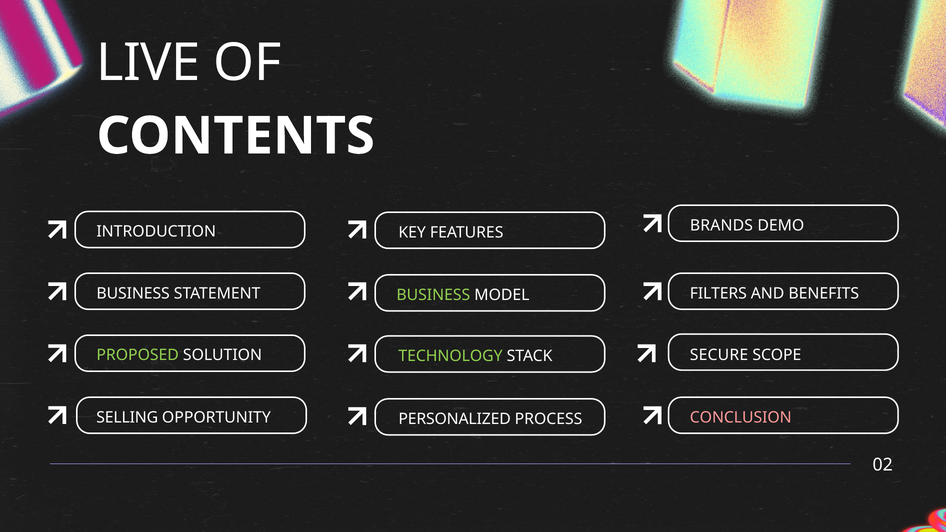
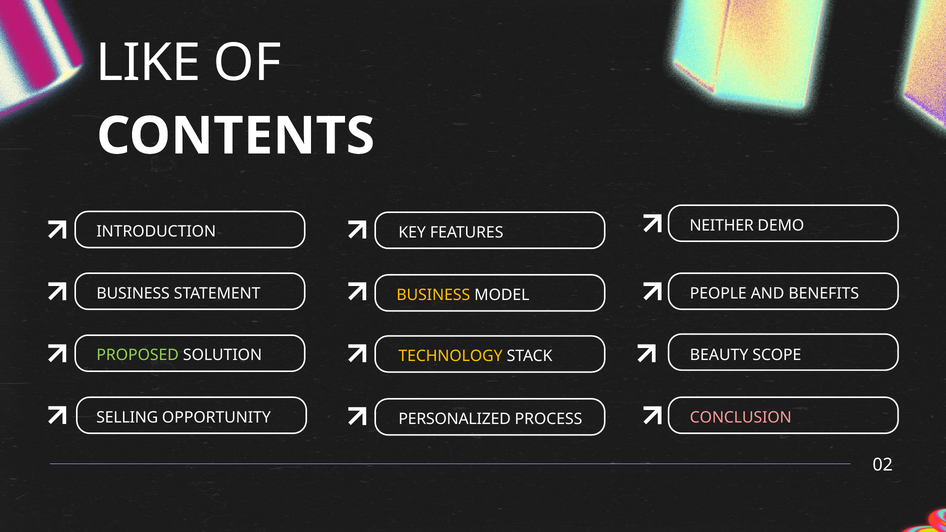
LIVE: LIVE -> LIKE
BRANDS: BRANDS -> NEITHER
FILTERS: FILTERS -> PEOPLE
BUSINESS at (433, 295) colour: light green -> yellow
TECHNOLOGY colour: light green -> yellow
SECURE: SECURE -> BEAUTY
